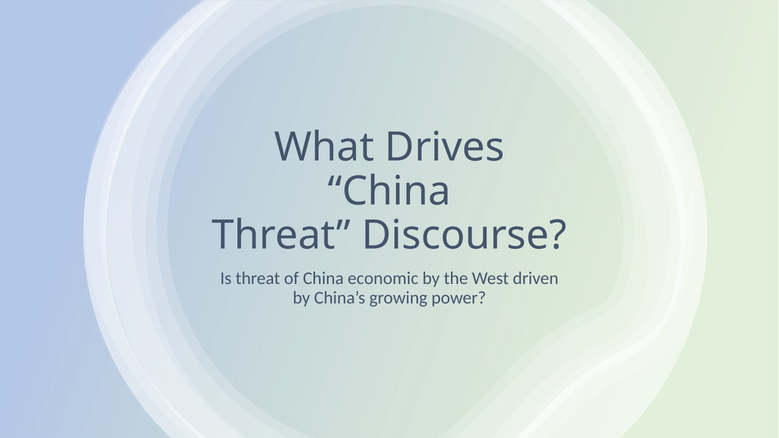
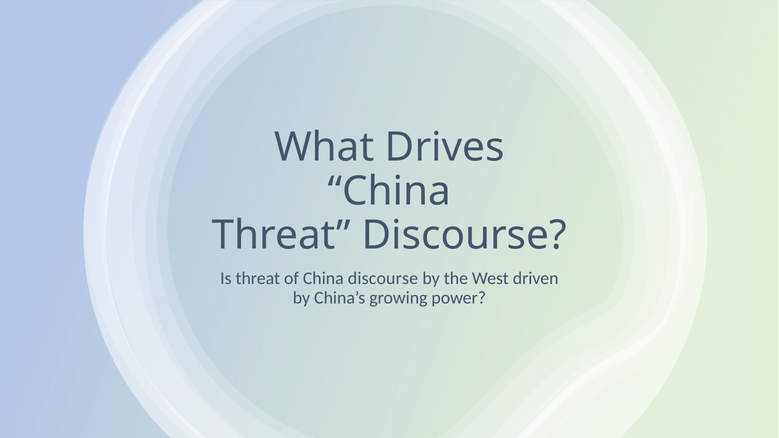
China economic: economic -> discourse
